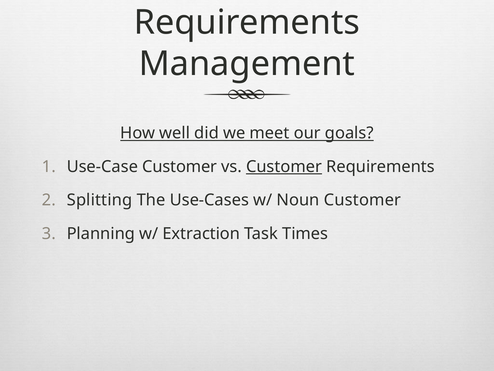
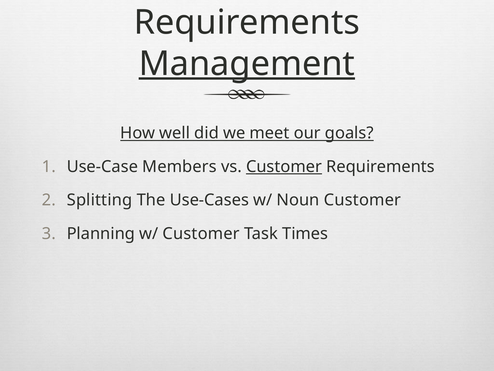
Management underline: none -> present
Use-Case Customer: Customer -> Members
w/ Extraction: Extraction -> Customer
